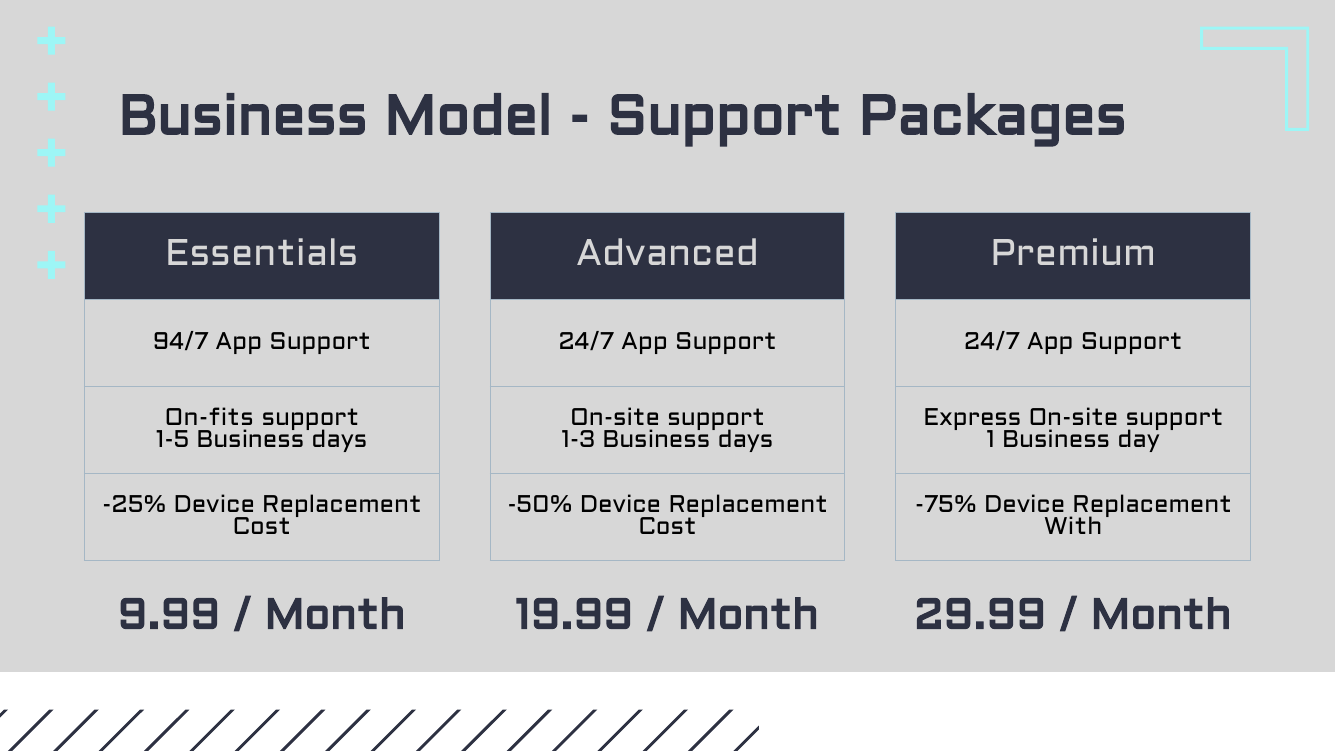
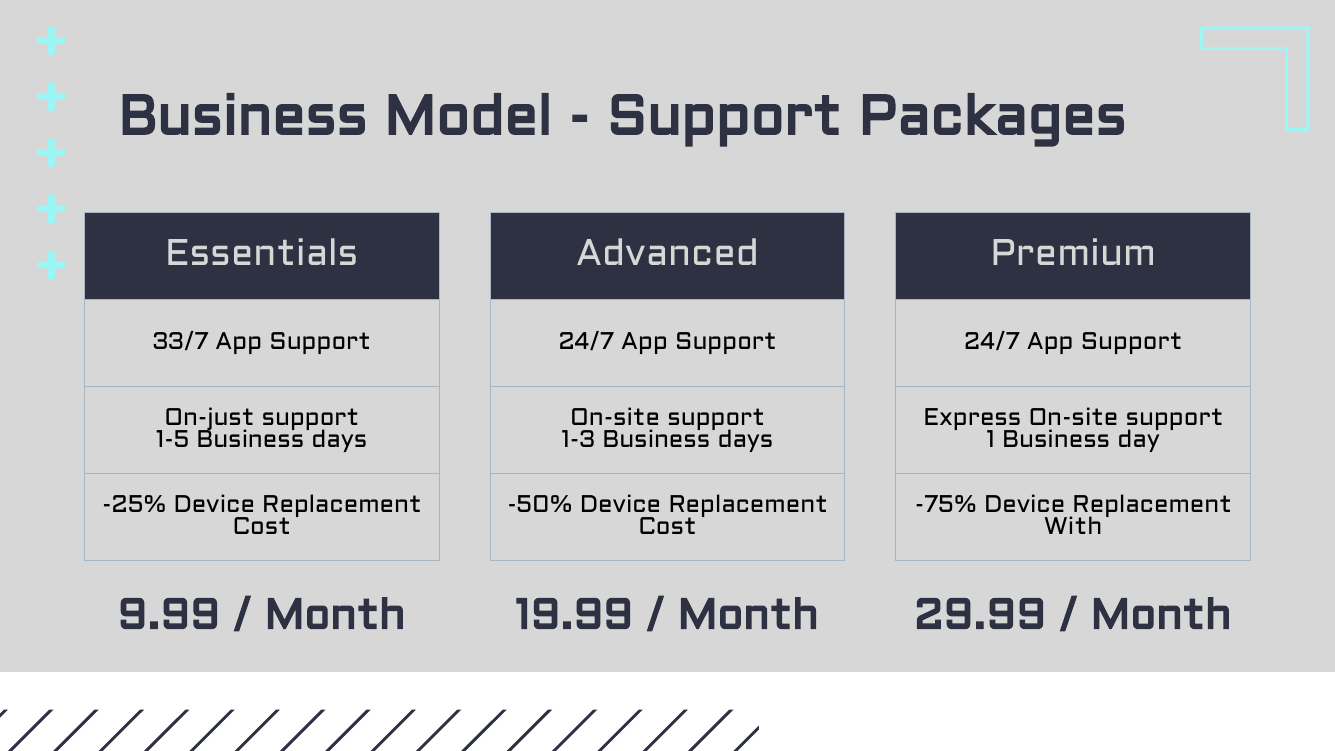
94/7: 94/7 -> 33/7
On-fits: On-fits -> On-just
